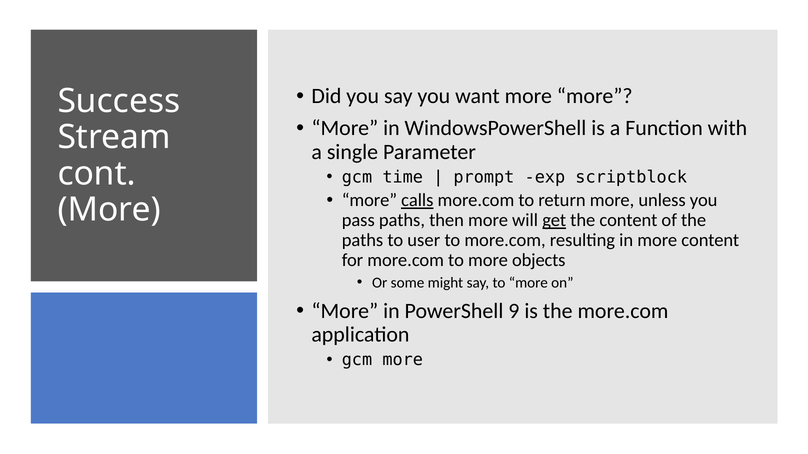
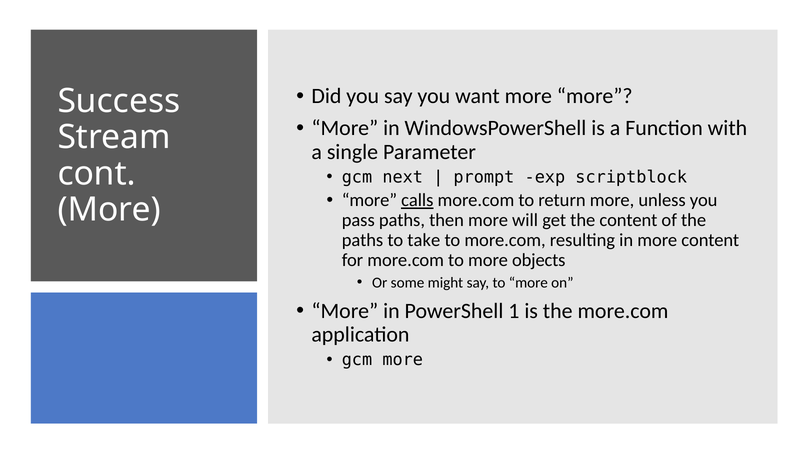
time: time -> next
get underline: present -> none
user: user -> take
9: 9 -> 1
